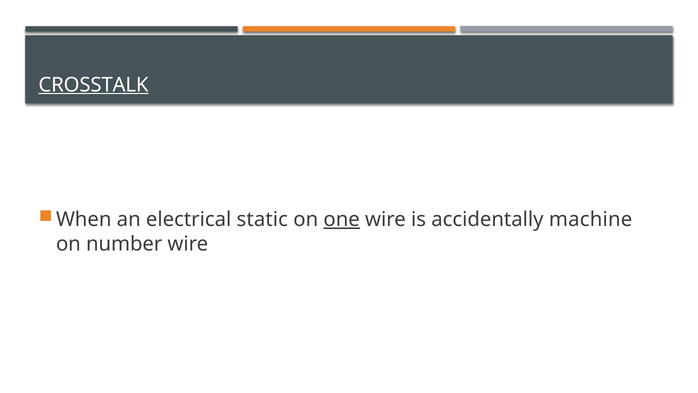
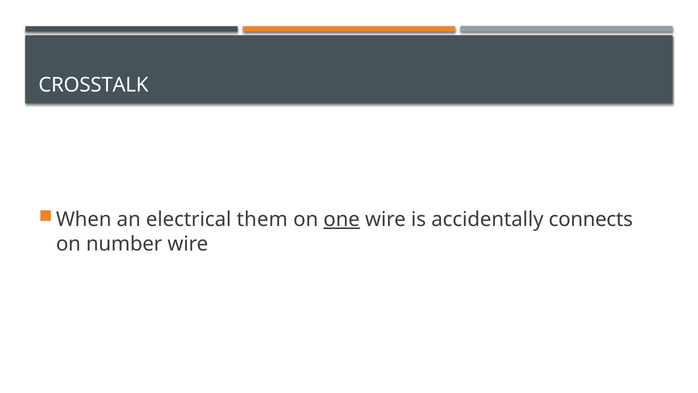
CROSSTALK underline: present -> none
static: static -> them
machine: machine -> connects
